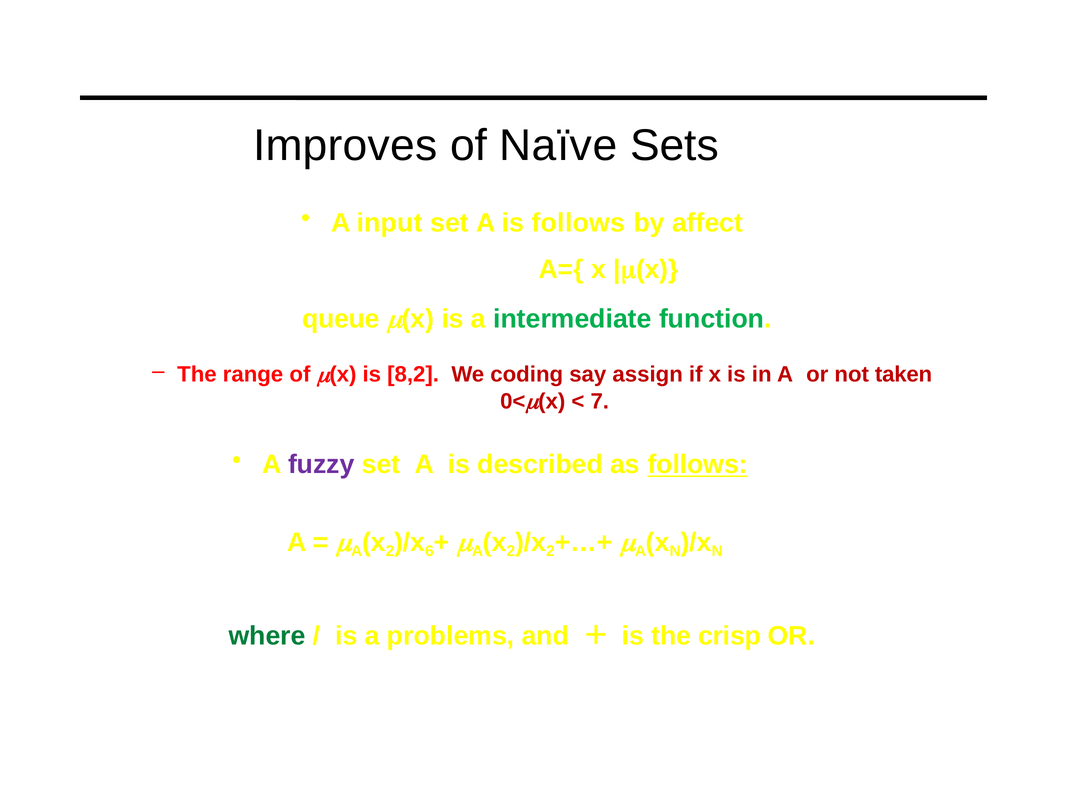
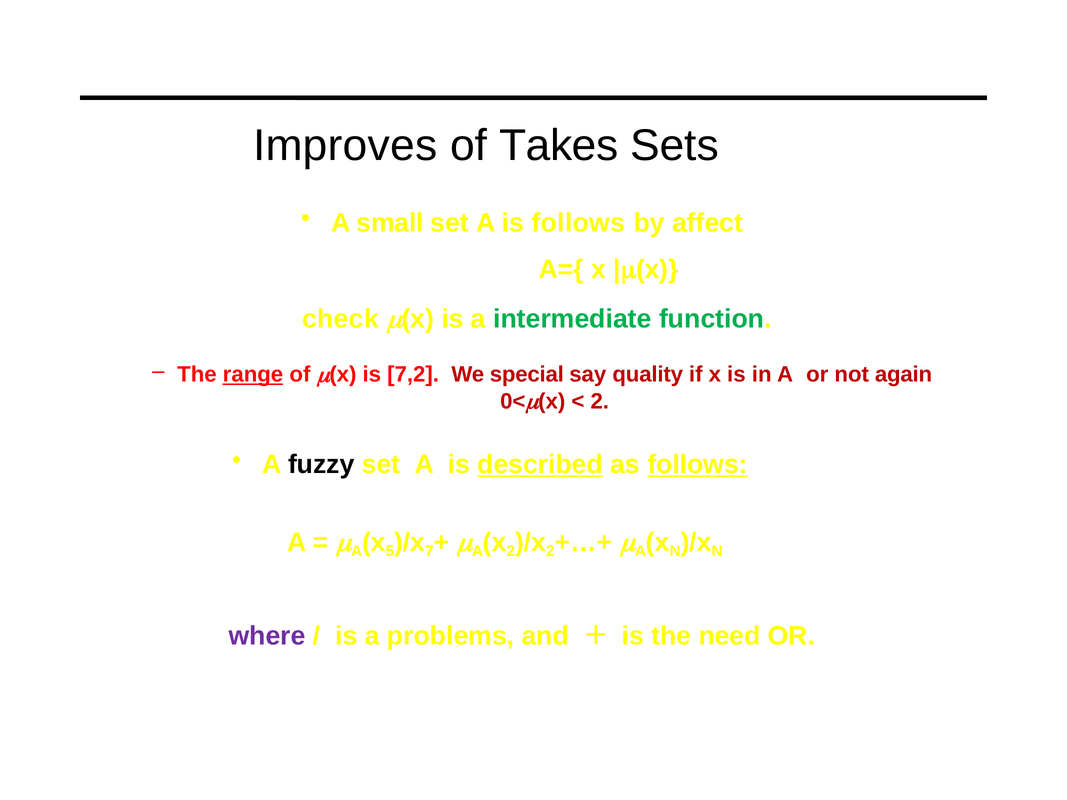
Naïve: Naïve -> Takes
input: input -> small
queue: queue -> check
range underline: none -> present
8,2: 8,2 -> 7,2
coding: coding -> special
assign: assign -> quality
taken: taken -> again
7 at (600, 401): 7 -> 2
fuzzy colour: purple -> black
described underline: none -> present
2 at (390, 551): 2 -> 5
6: 6 -> 7
where colour: green -> purple
crisp: crisp -> need
